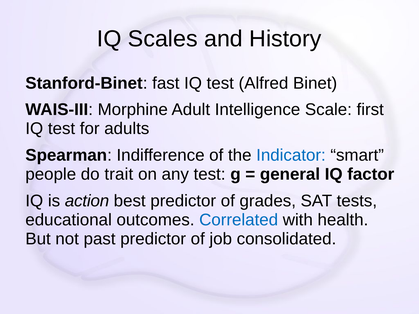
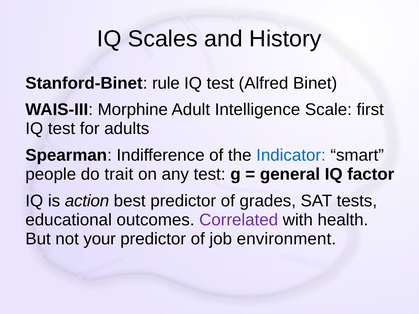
fast: fast -> rule
Correlated colour: blue -> purple
past: past -> your
consolidated: consolidated -> environment
